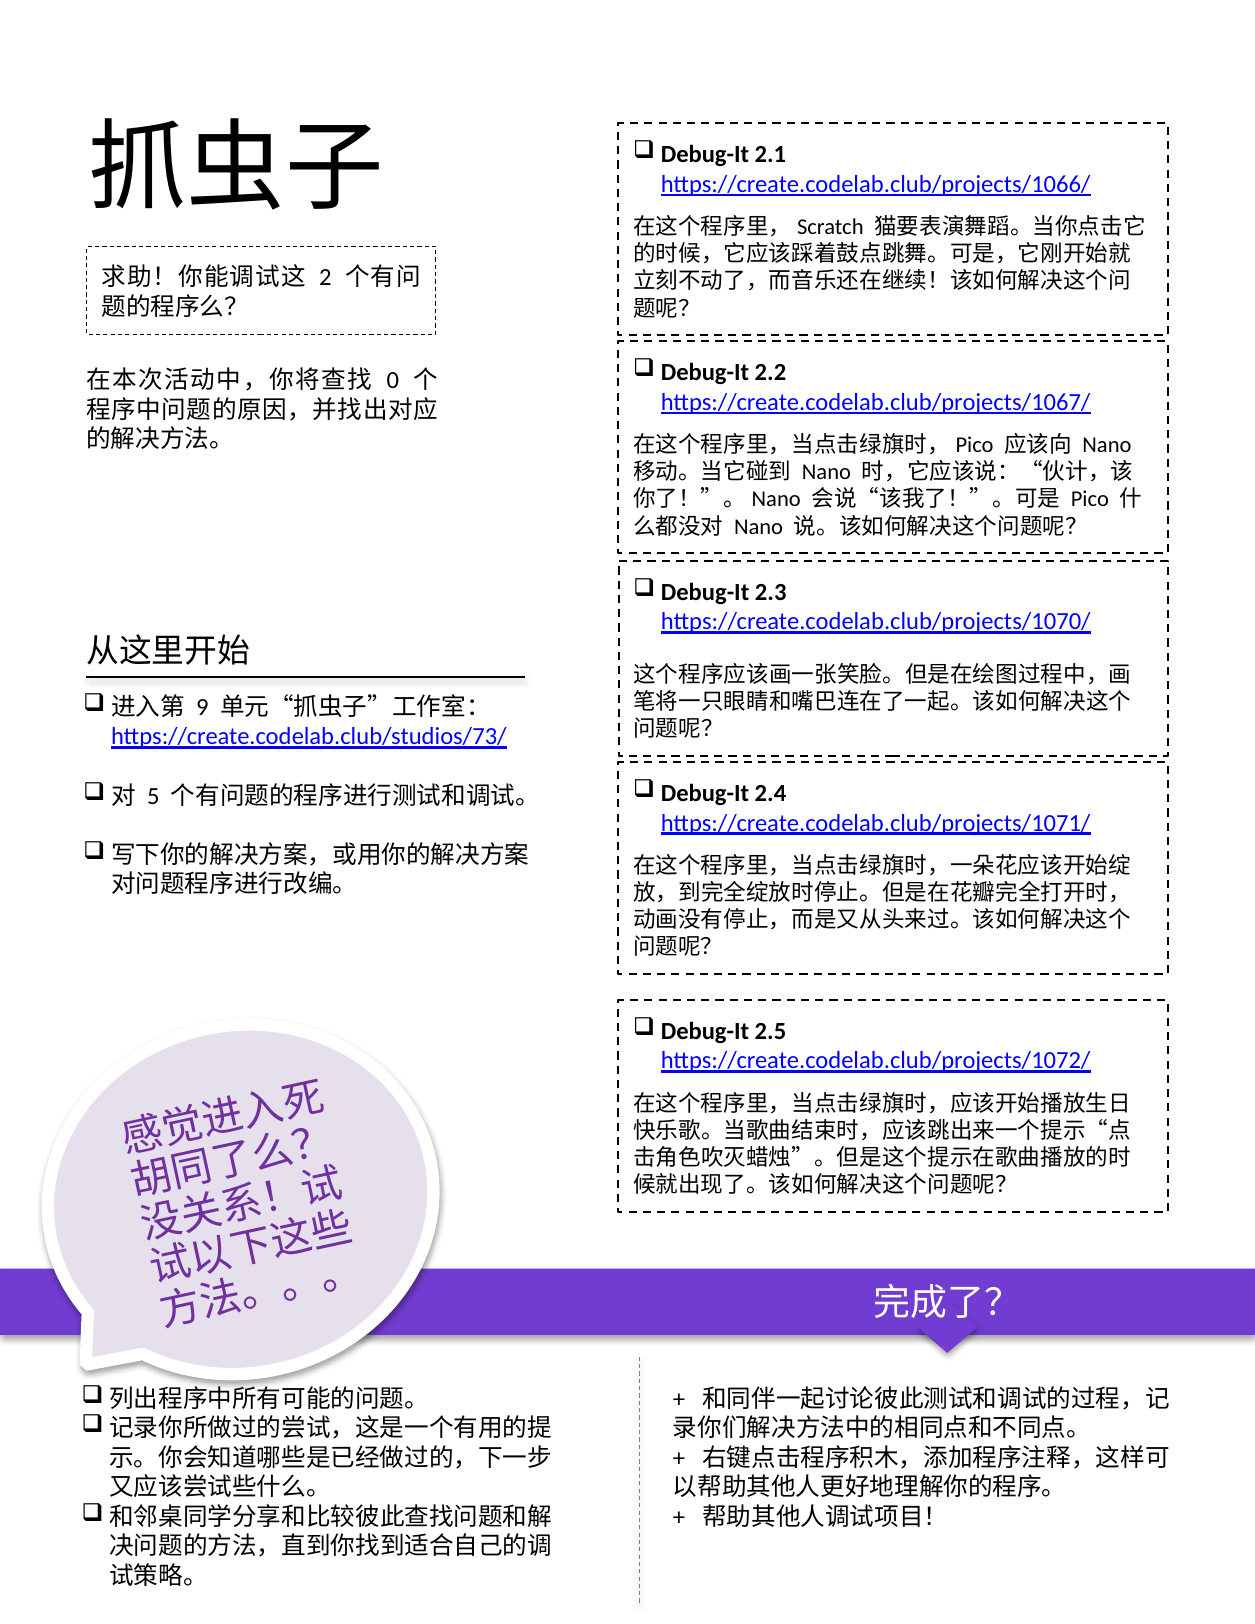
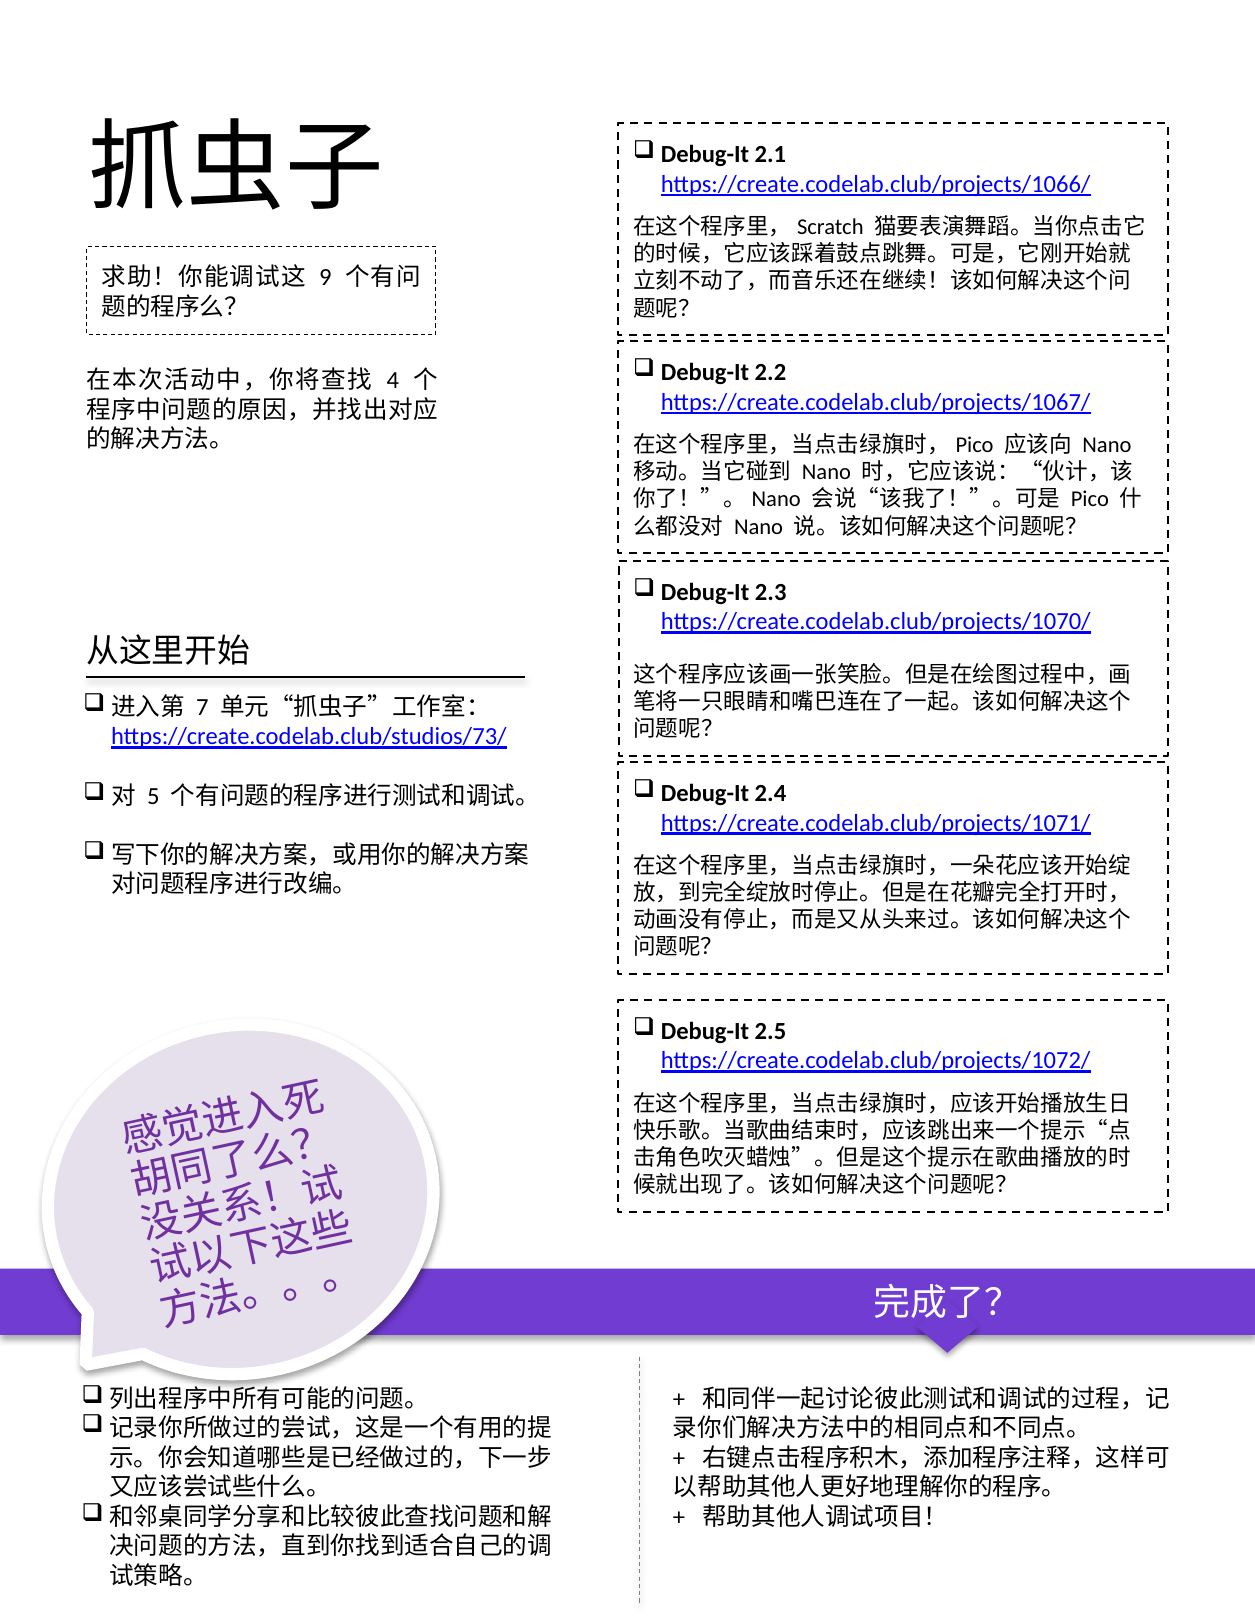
2: 2 -> 9
0: 0 -> 4
9: 9 -> 7
